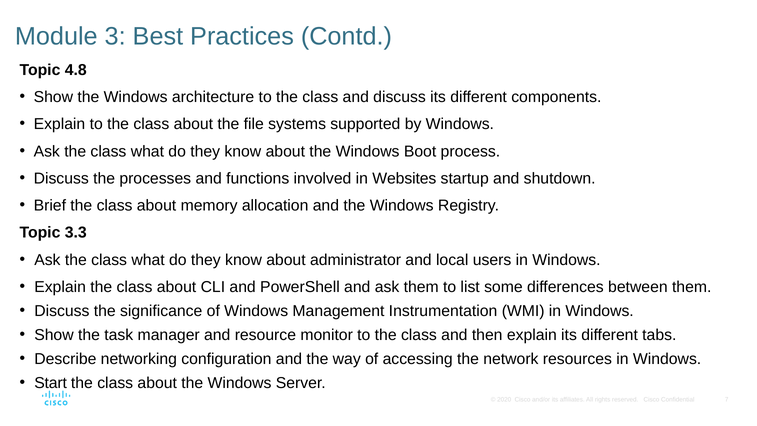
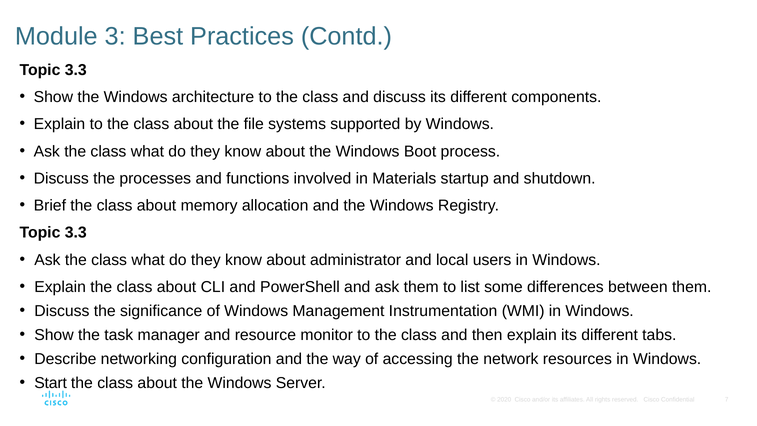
4.8 at (76, 70): 4.8 -> 3.3
Websites: Websites -> Materials
